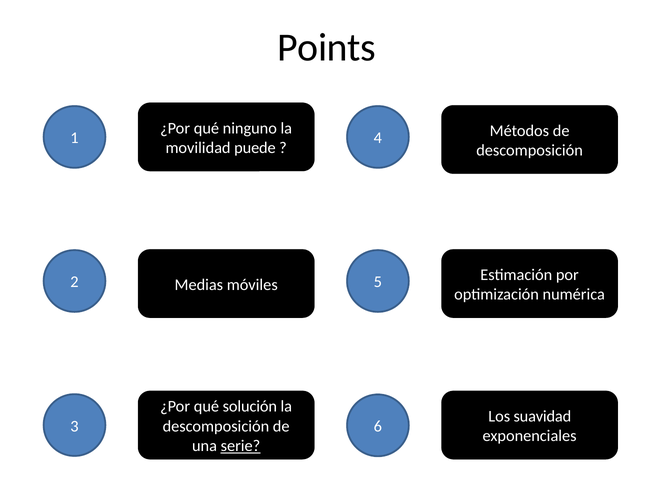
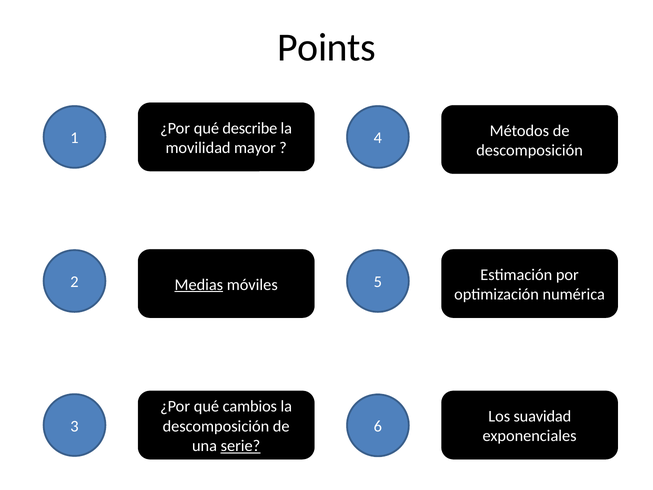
ninguno: ninguno -> describe
puede: puede -> mayor
Medias underline: none -> present
solución: solución -> cambios
